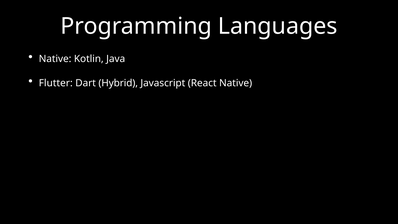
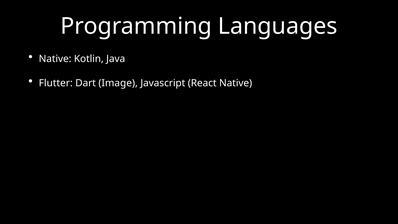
Hybrid: Hybrid -> Image
